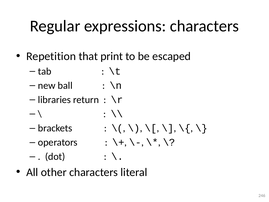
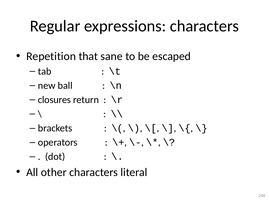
print: print -> sane
libraries: libraries -> closures
